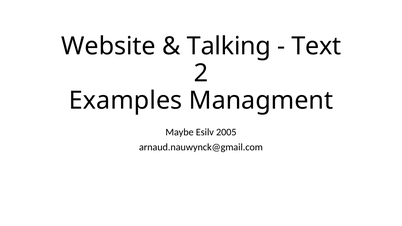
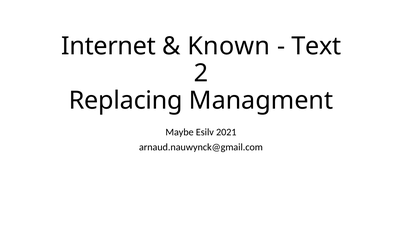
Website: Website -> Internet
Talking: Talking -> Known
Examples: Examples -> Replacing
2005: 2005 -> 2021
